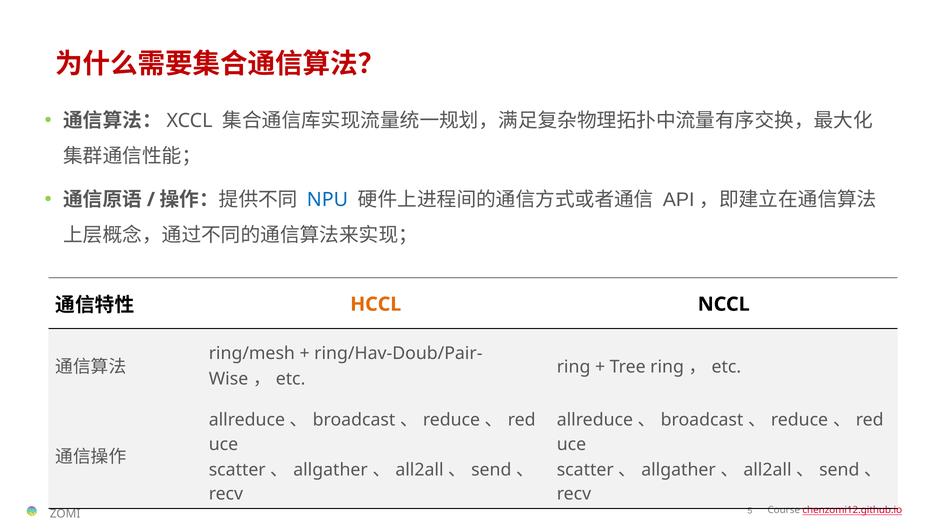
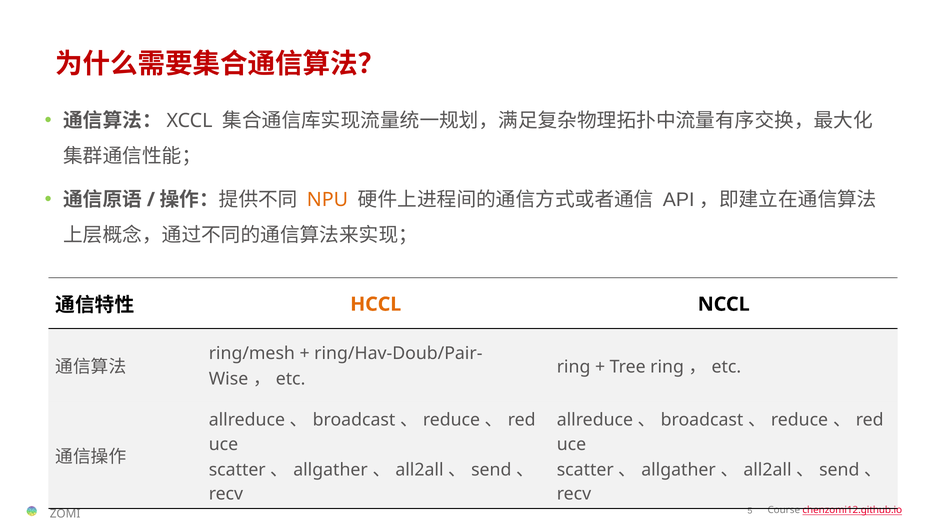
NPU colour: blue -> orange
